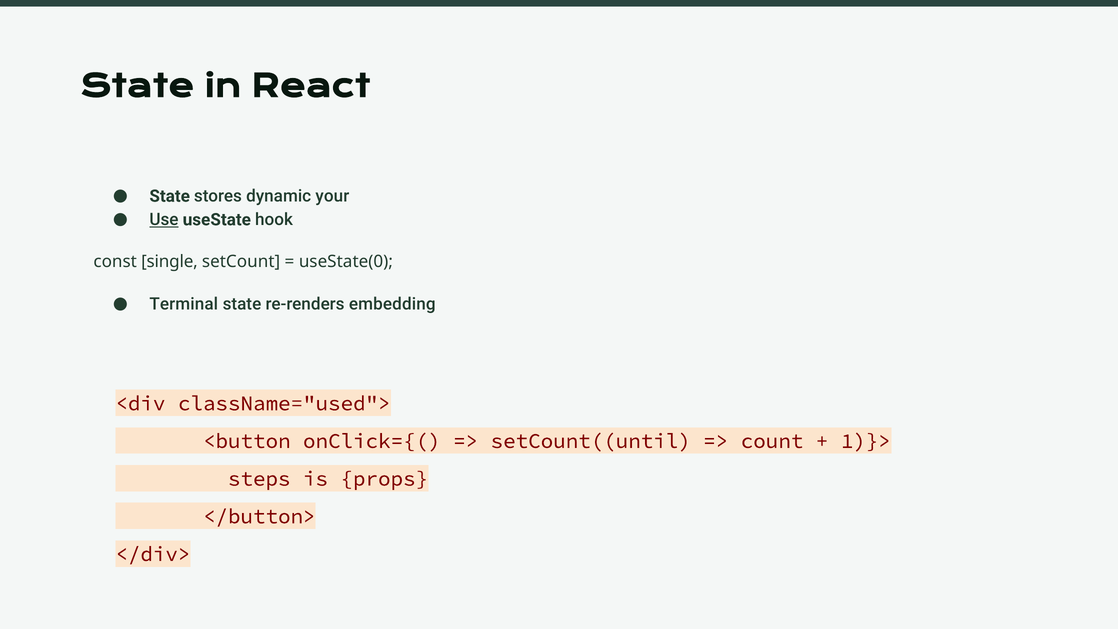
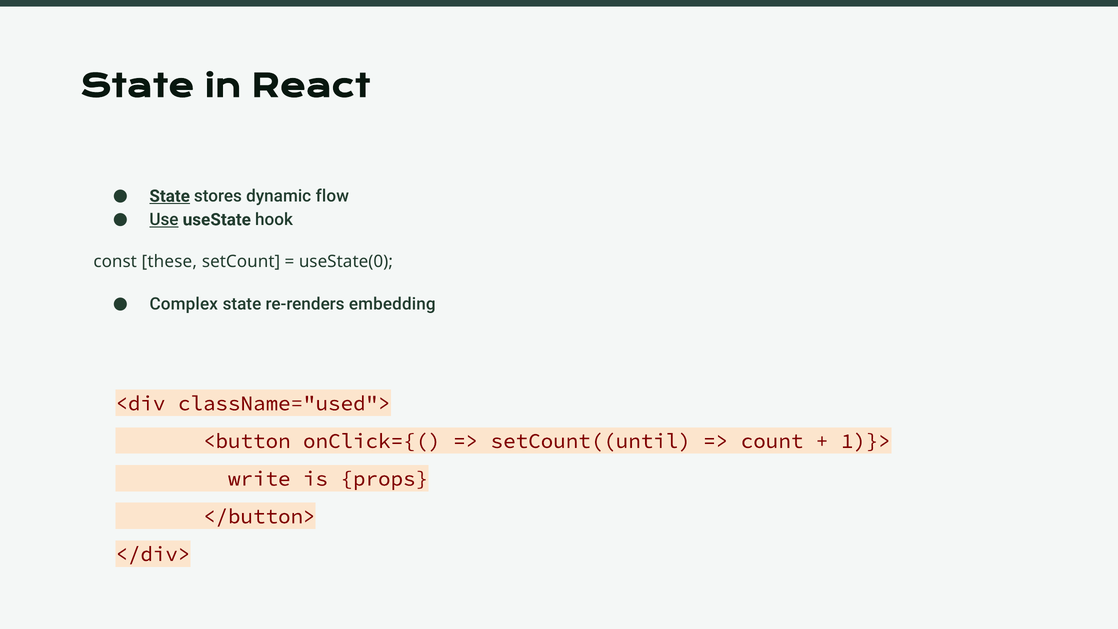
State at (170, 196) underline: none -> present
your: your -> flow
single: single -> these
Terminal: Terminal -> Complex
steps: steps -> write
